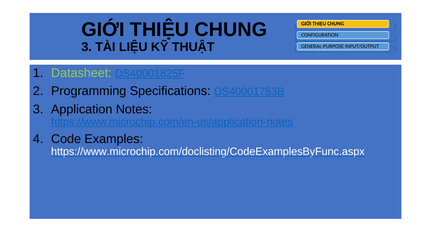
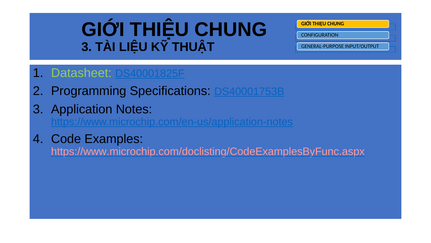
https://www.microchip.com/doclisting/CodeExamplesByFunc.aspx colour: white -> pink
